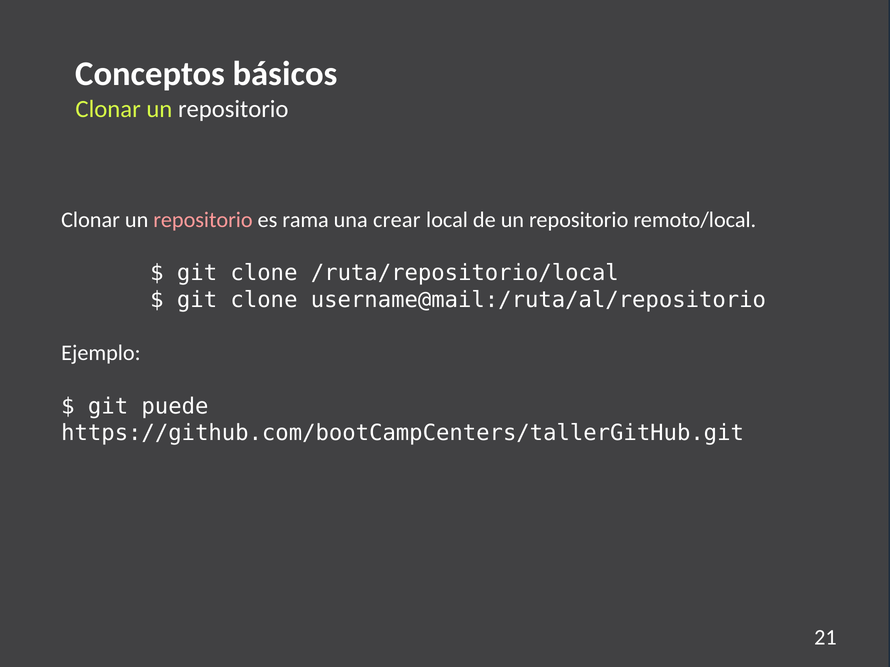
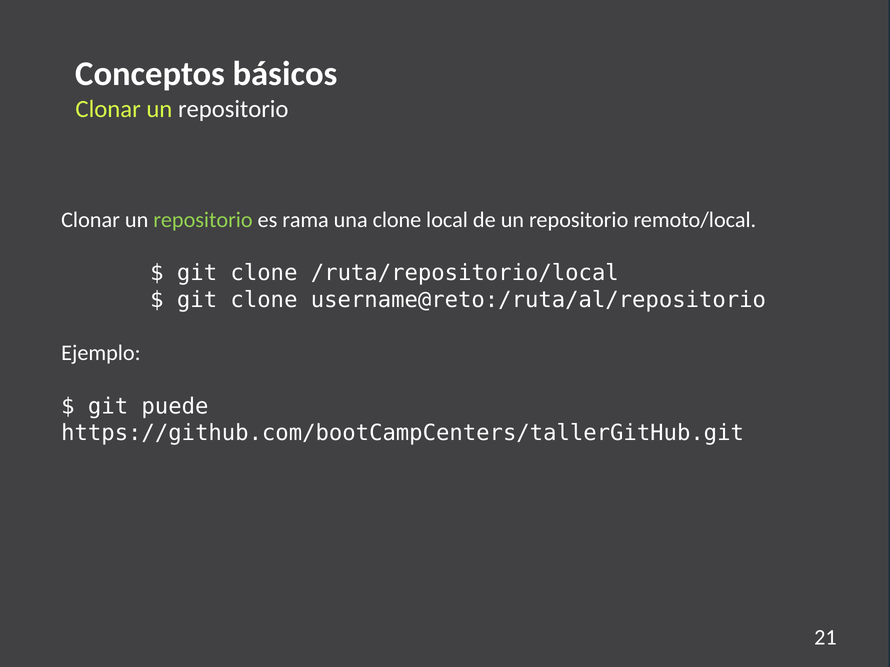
repositorio at (203, 220) colour: pink -> light green
una crear: crear -> clone
username@mail:/ruta/al/repositorio: username@mail:/ruta/al/repositorio -> username@reto:/ruta/al/repositorio
